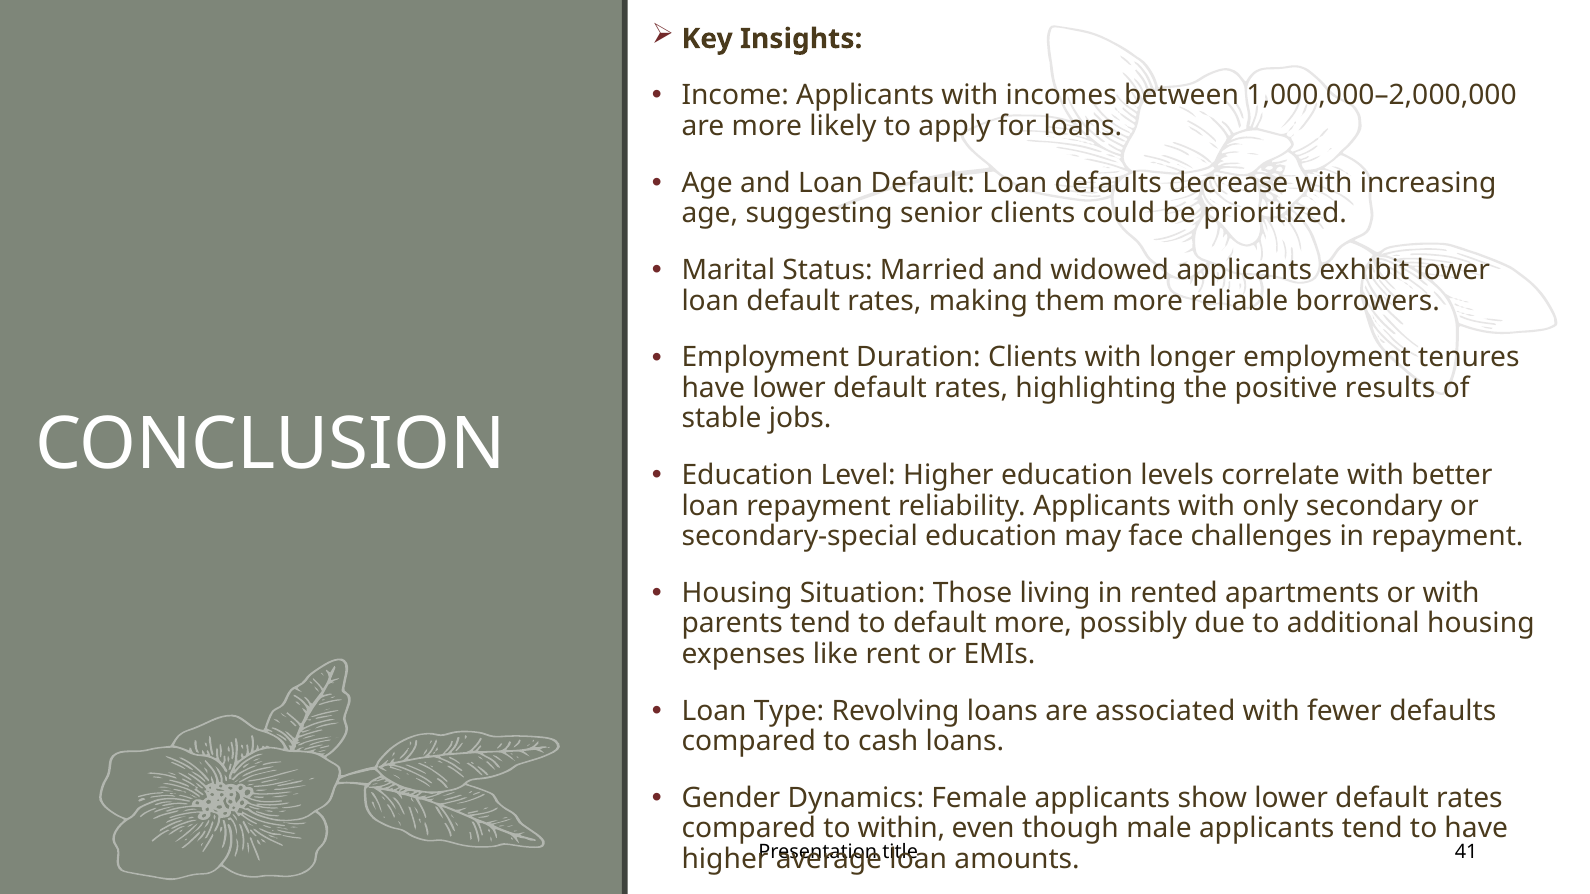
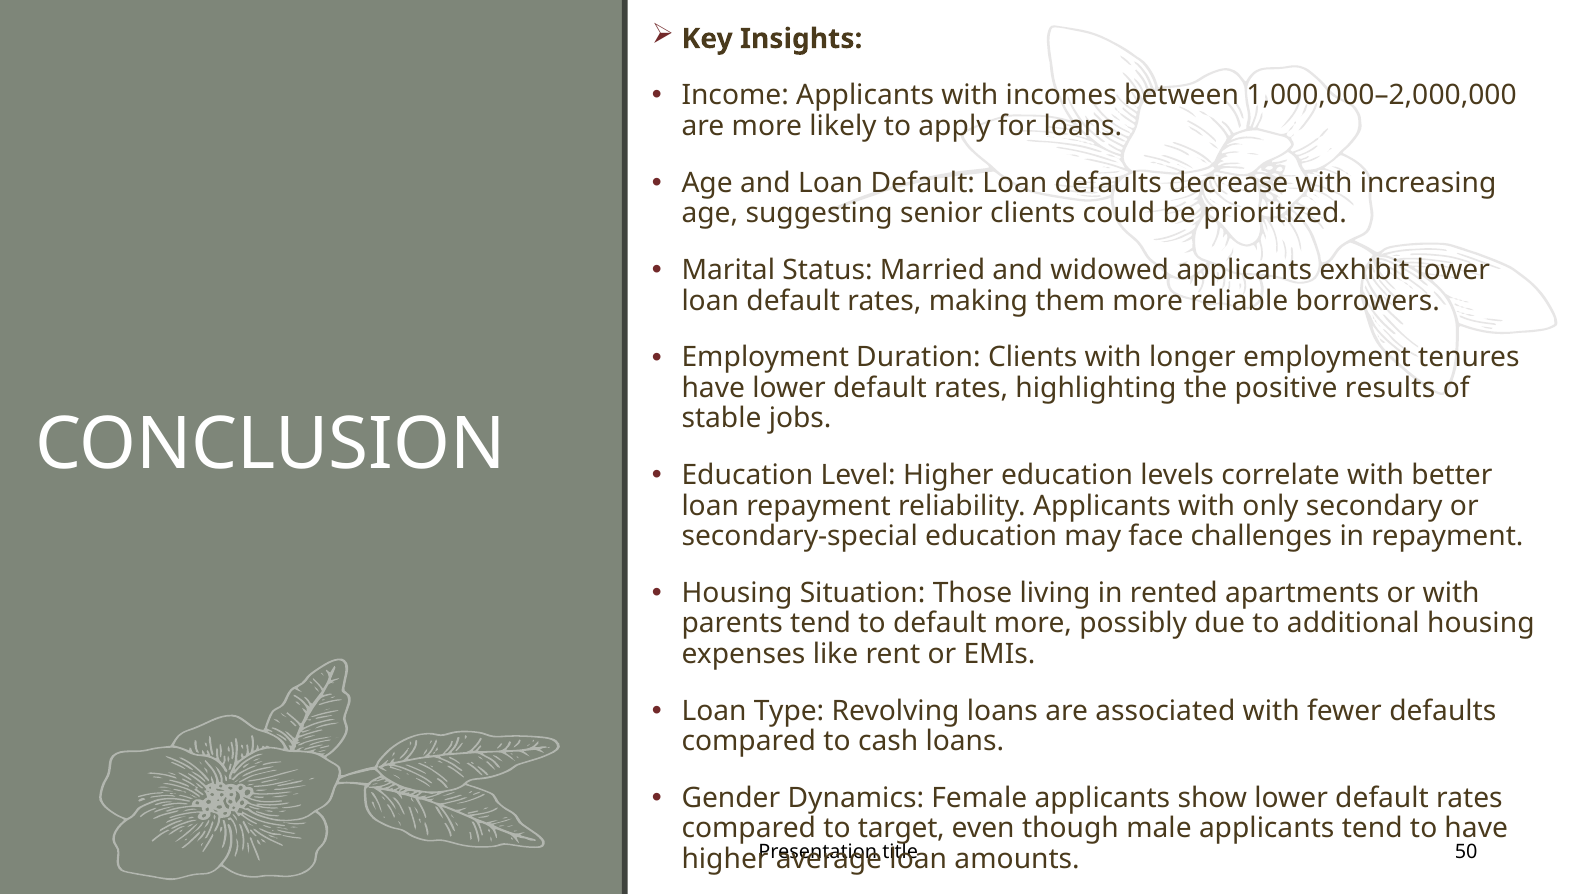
within: within -> target
41: 41 -> 50
